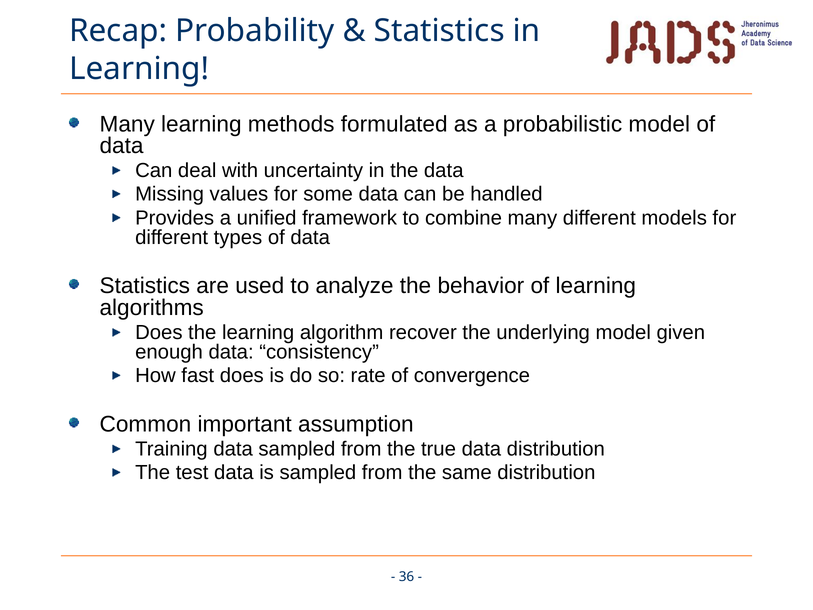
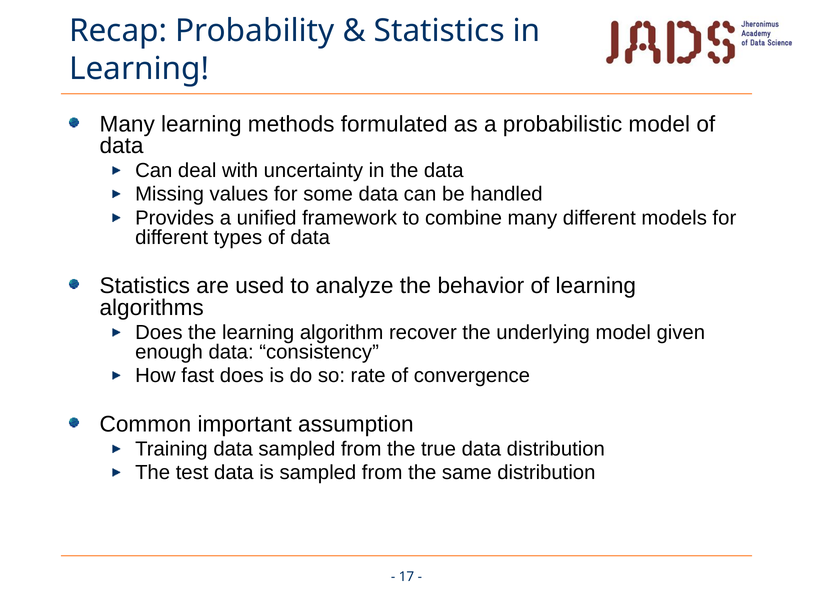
36: 36 -> 17
